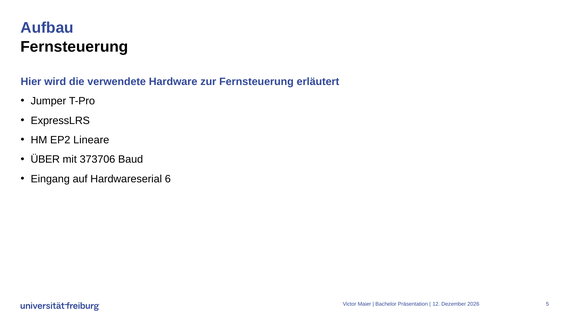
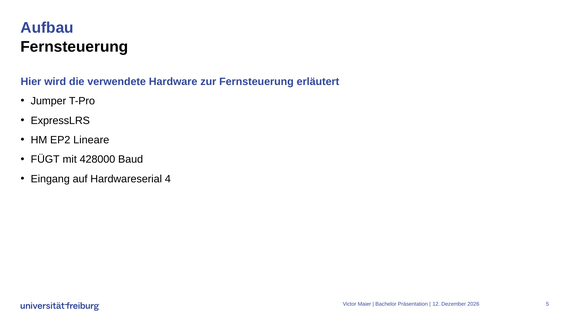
ÜBER: ÜBER -> FÜGT
373706: 373706 -> 428000
6: 6 -> 4
